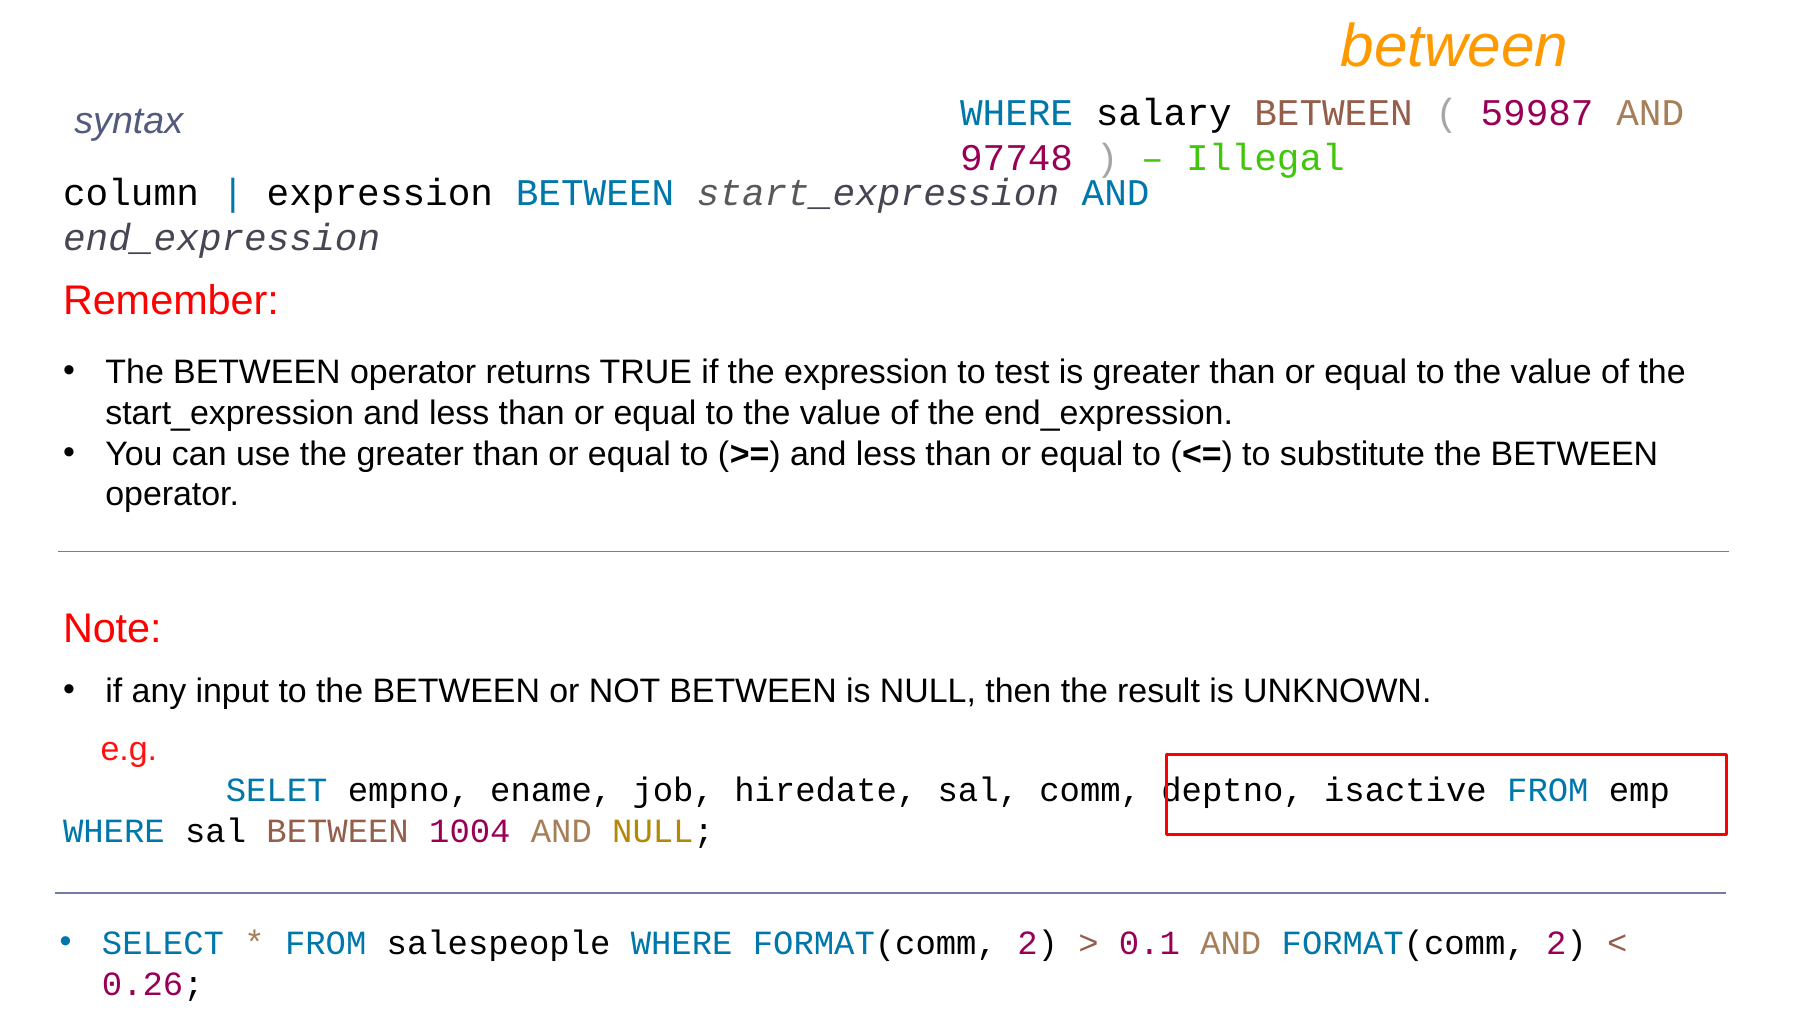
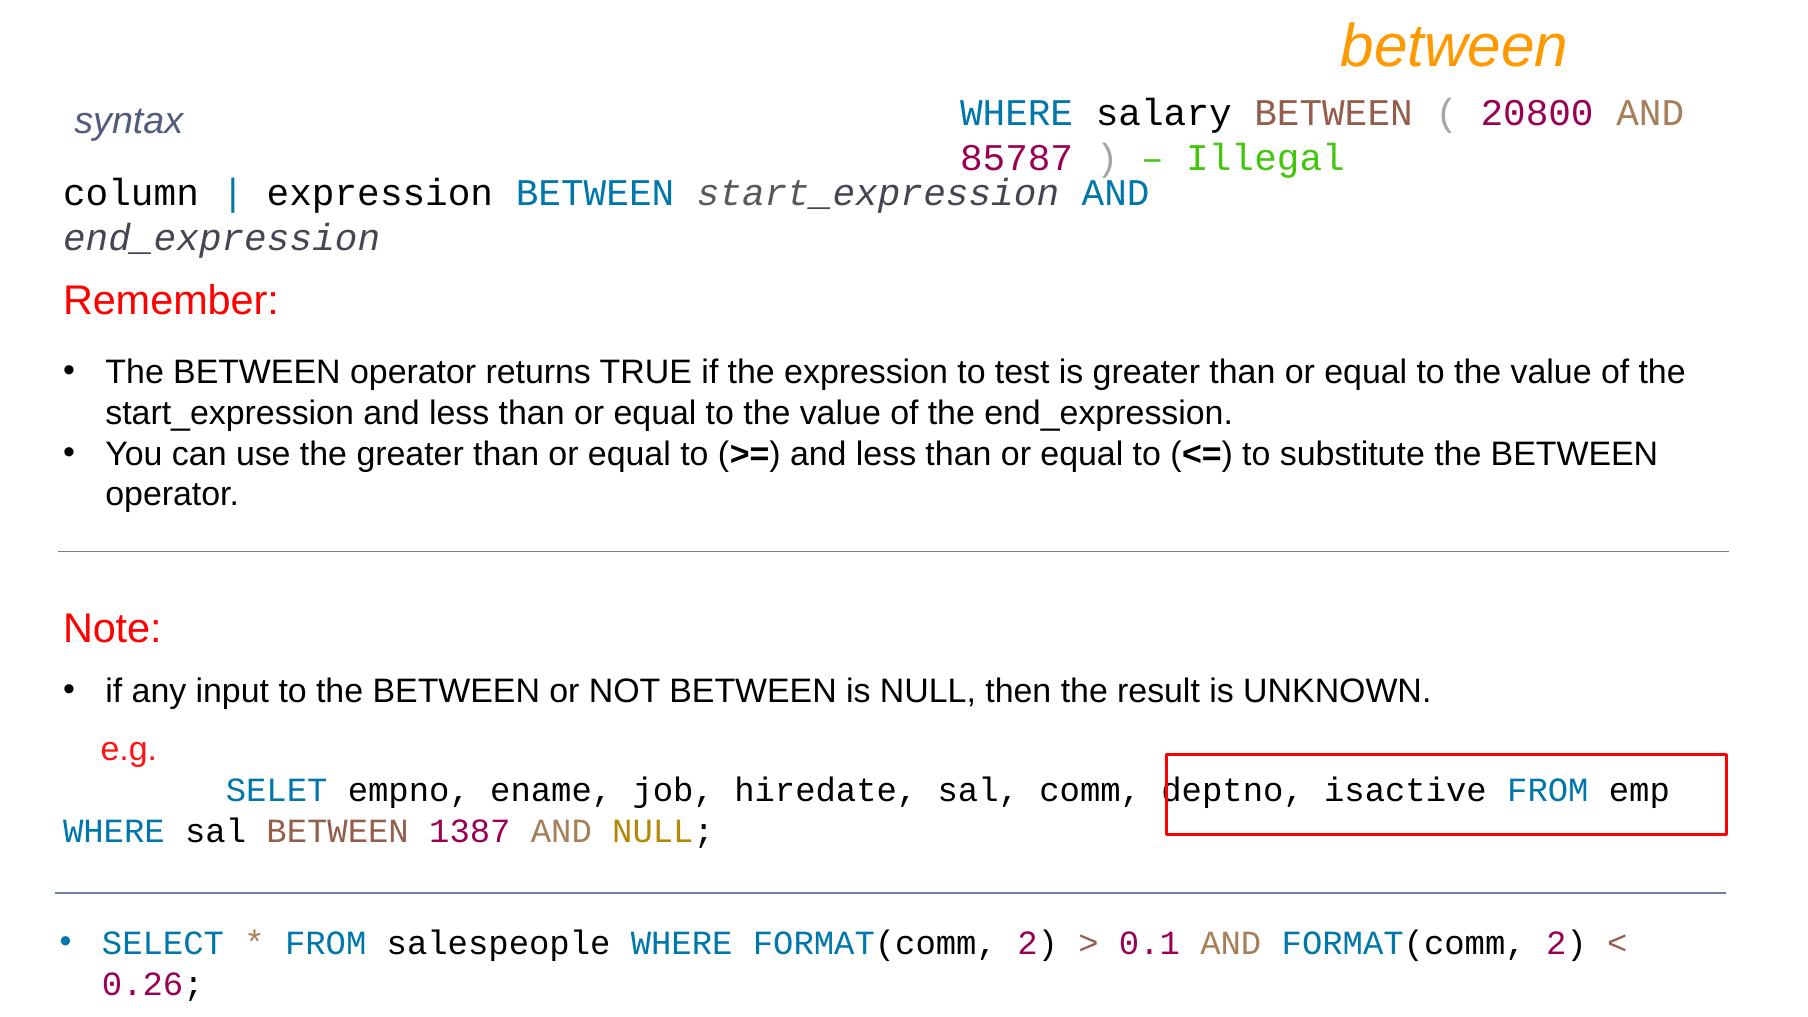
59987: 59987 -> 20800
97748: 97748 -> 85787
1004: 1004 -> 1387
